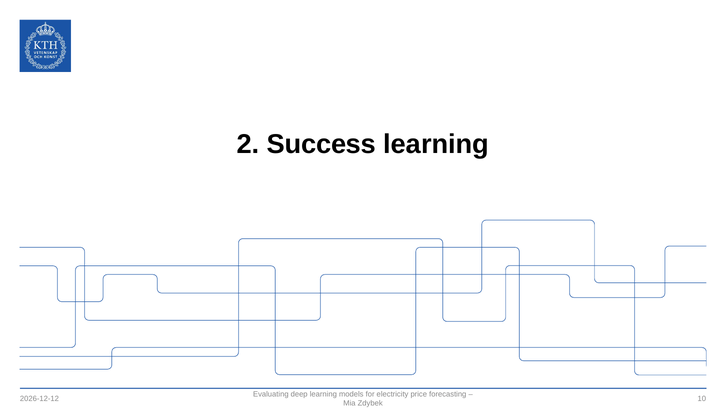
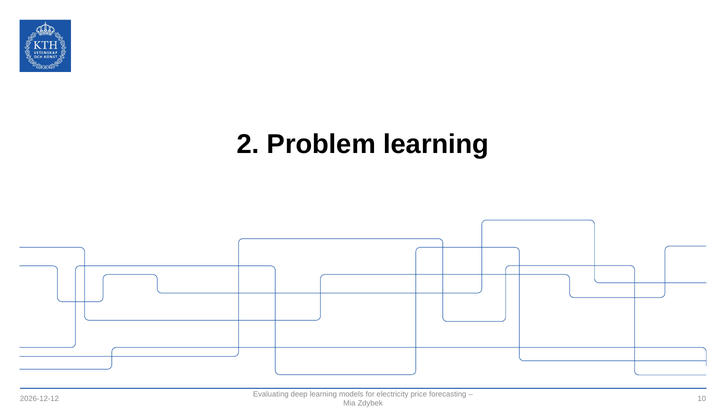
Success: Success -> Problem
